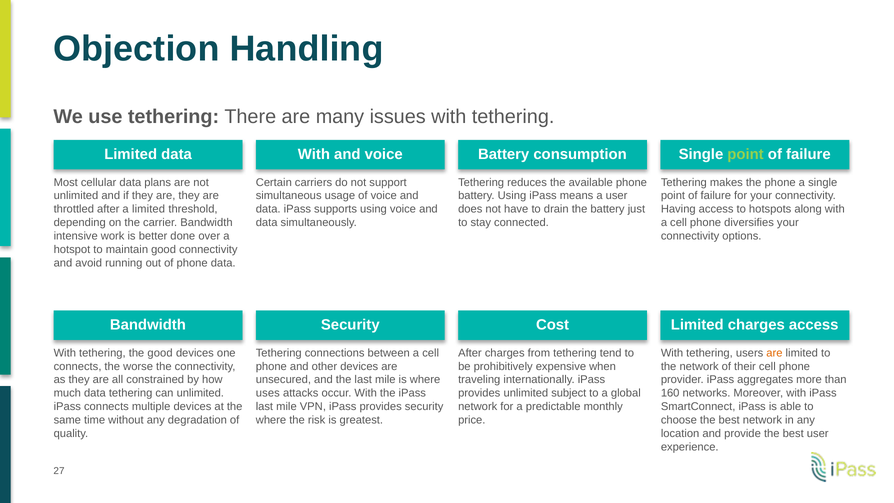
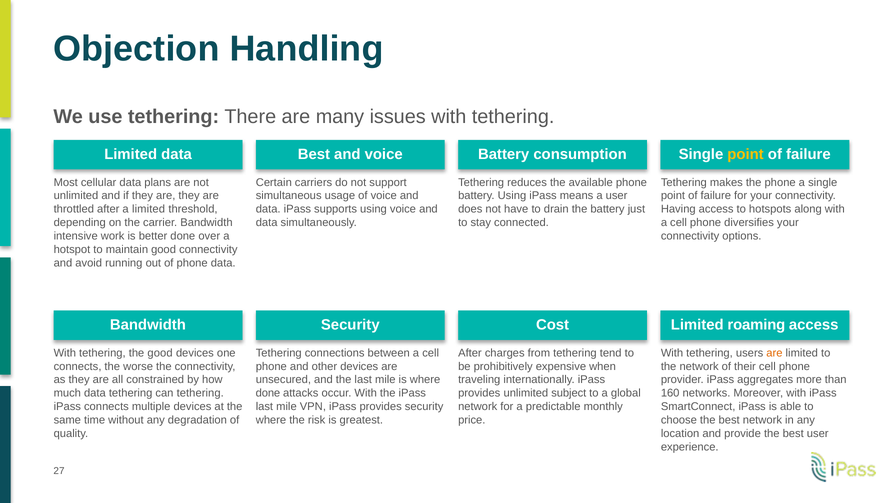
data With: With -> Best
point at (746, 154) colour: light green -> yellow
Limited charges: charges -> roaming
can unlimited: unlimited -> tethering
uses at (268, 393): uses -> done
